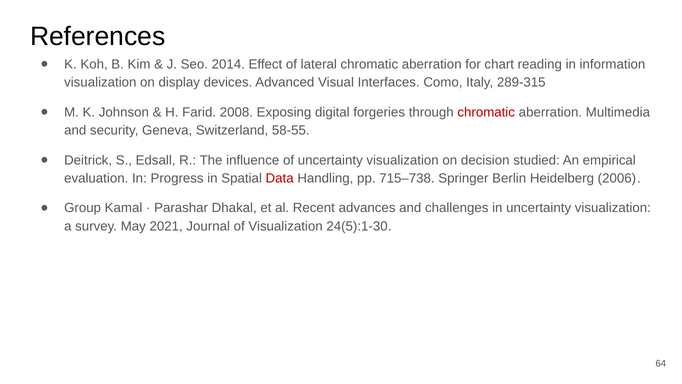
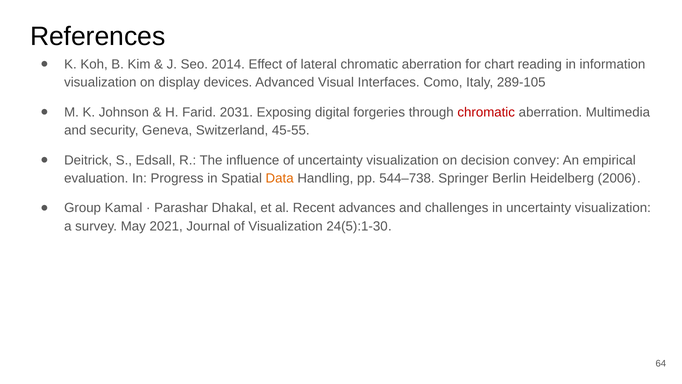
289-315: 289-315 -> 289-105
2008: 2008 -> 2031
58-55: 58-55 -> 45-55
studied: studied -> convey
Data colour: red -> orange
715–738: 715–738 -> 544–738
